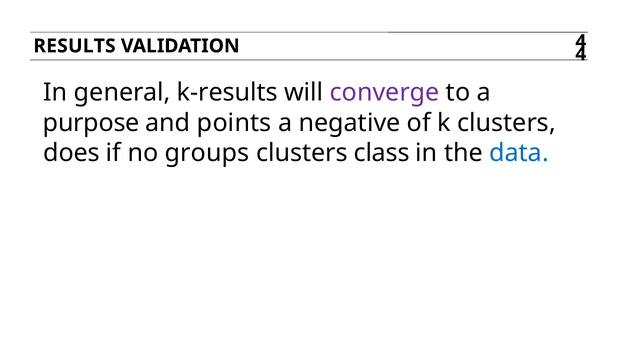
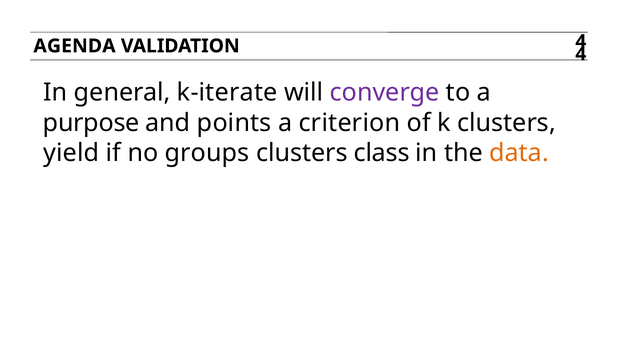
RESULTS: RESULTS -> AGENDA
k-results: k-results -> k-iterate
negative: negative -> criterion
does: does -> yield
data colour: blue -> orange
